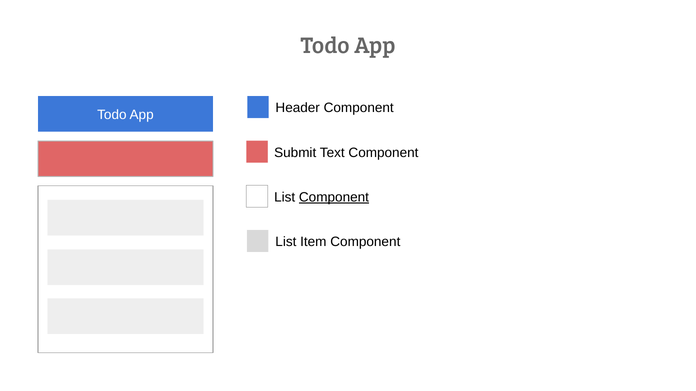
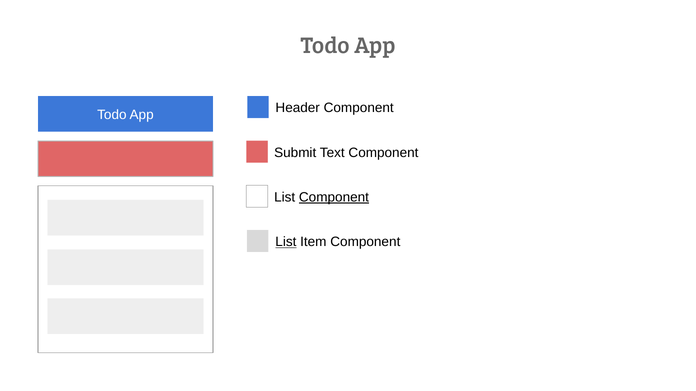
List at (286, 242) underline: none -> present
